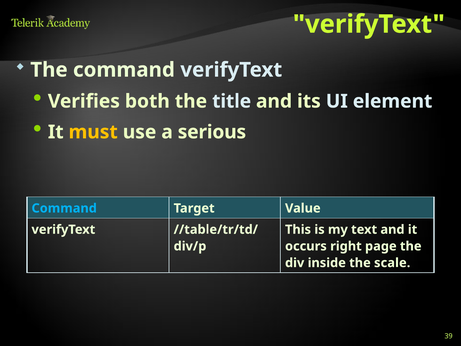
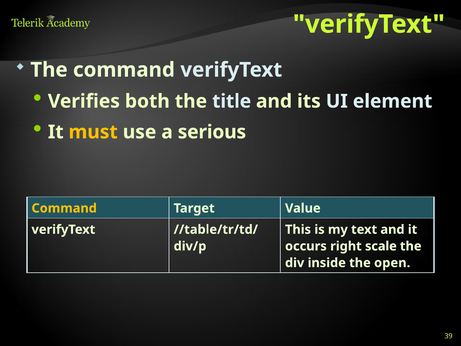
Command at (64, 208) colour: light blue -> yellow
page: page -> scale
scale: scale -> open
